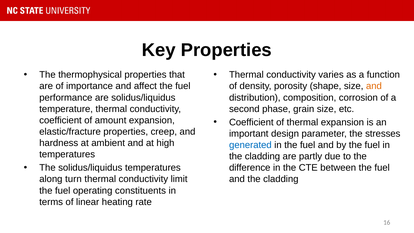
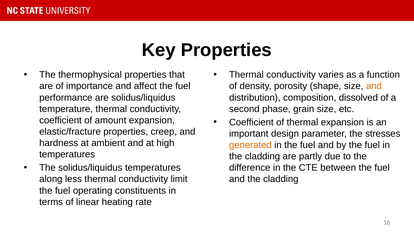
corrosion: corrosion -> dissolved
generated colour: blue -> orange
turn: turn -> less
